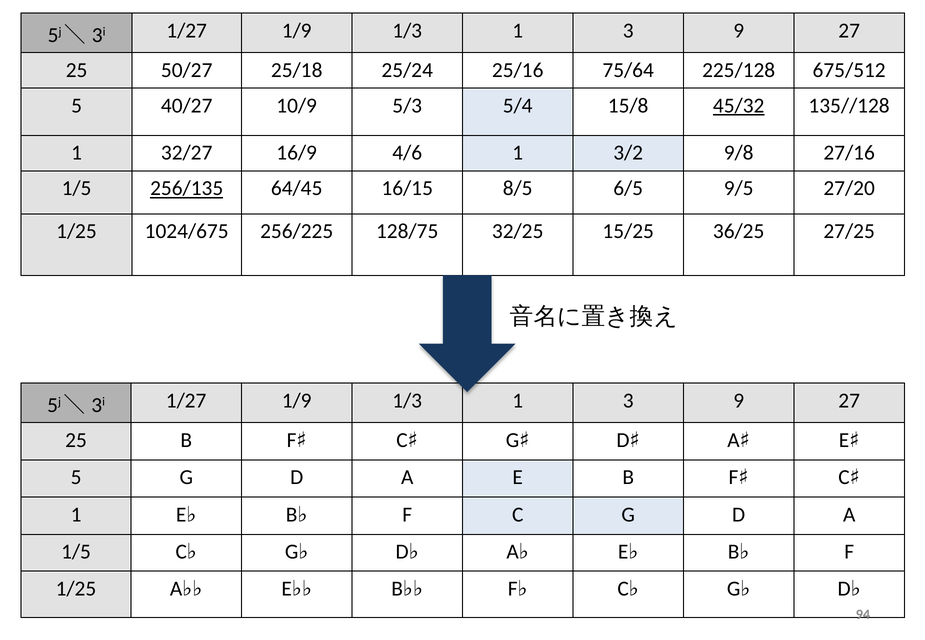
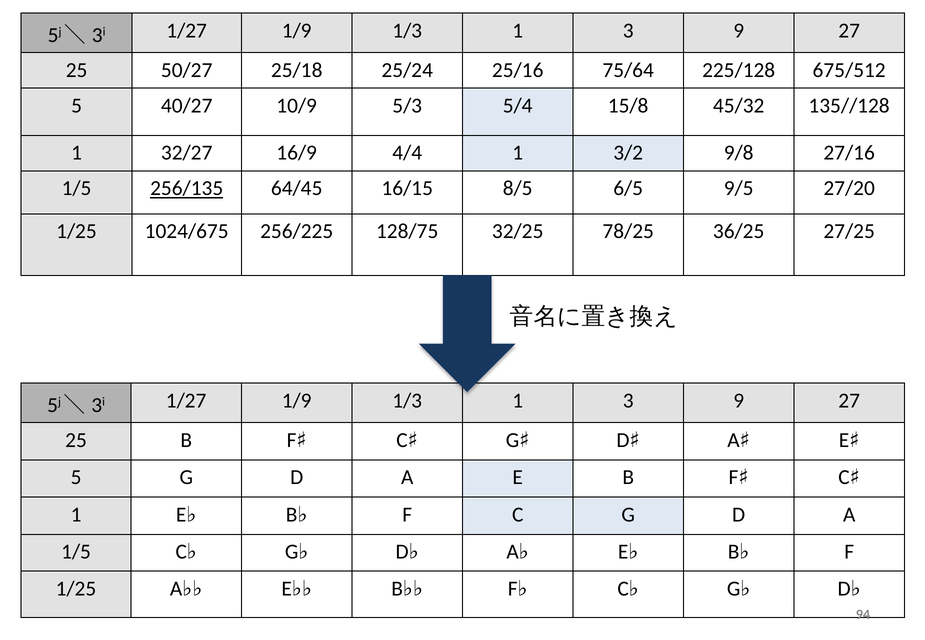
45/32 underline: present -> none
4/6: 4/6 -> 4/4
15/25: 15/25 -> 78/25
